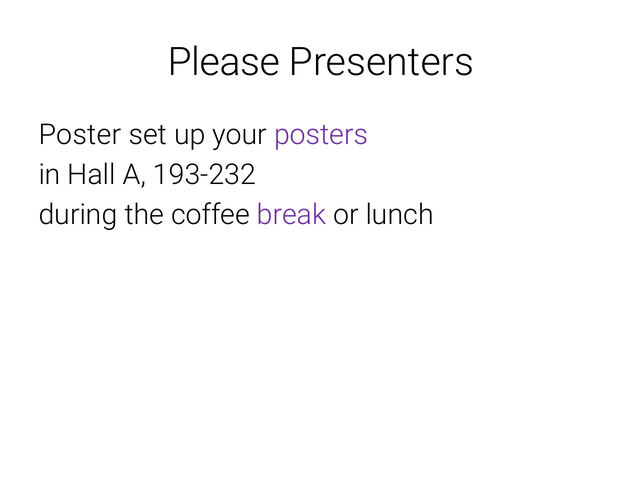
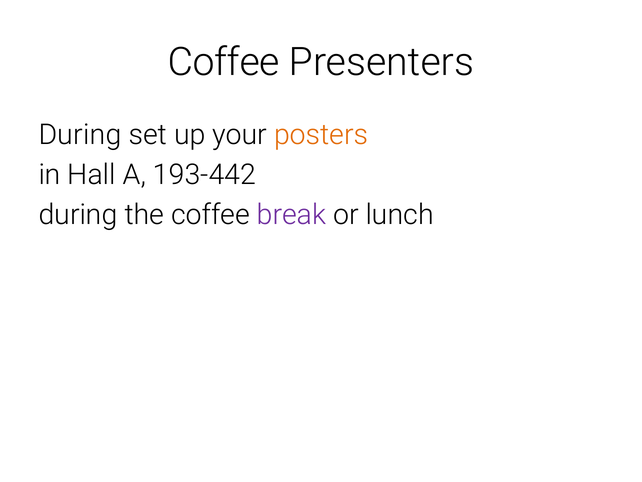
Please at (224, 62): Please -> Coffee
Poster at (80, 135): Poster -> During
posters colour: purple -> orange
193-232: 193-232 -> 193-442
